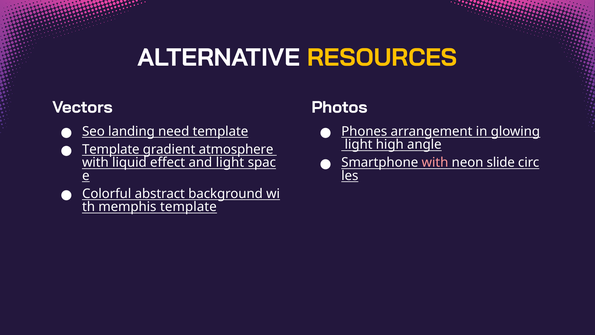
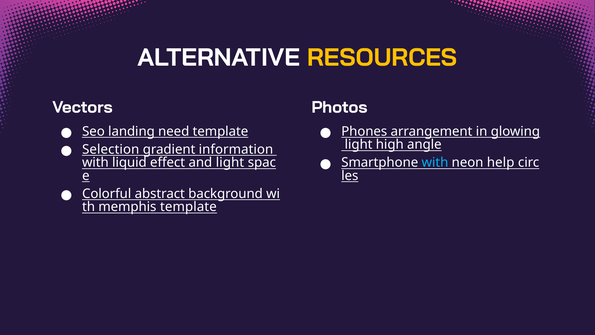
Template at (111, 149): Template -> Selection
atmosphere: atmosphere -> information
with at (435, 162) colour: pink -> light blue
slide: slide -> help
